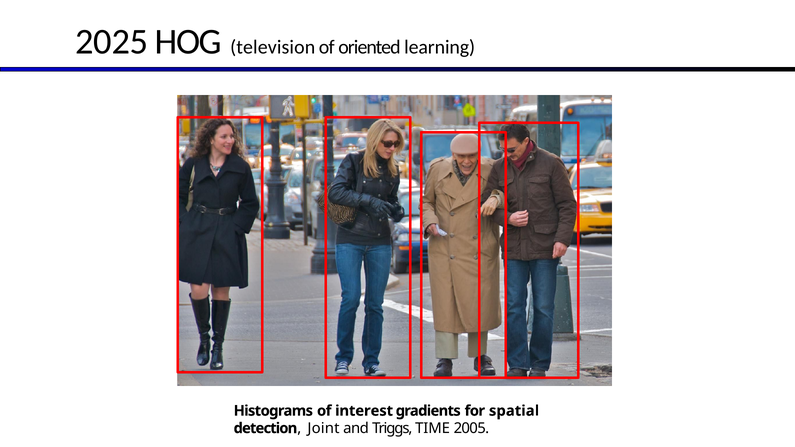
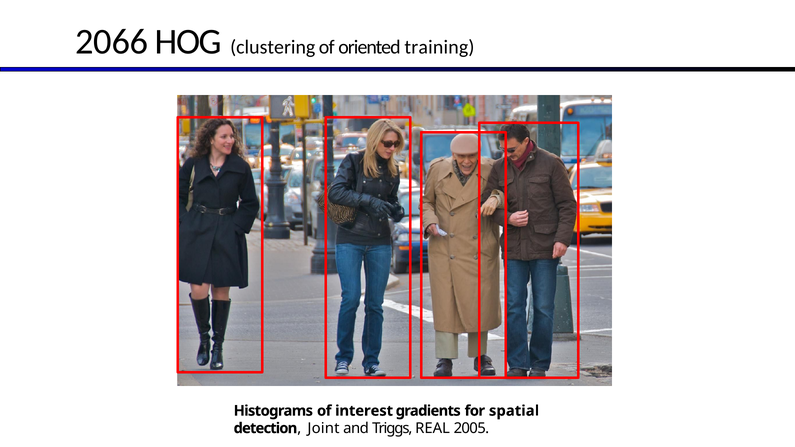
2025: 2025 -> 2066
television: television -> clustering
learning: learning -> training
TIME: TIME -> REAL
